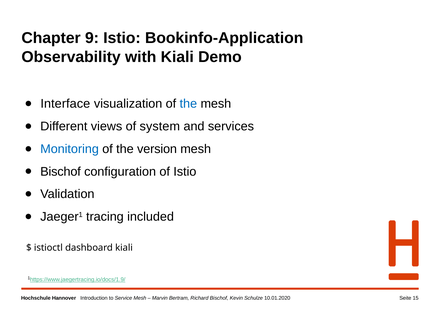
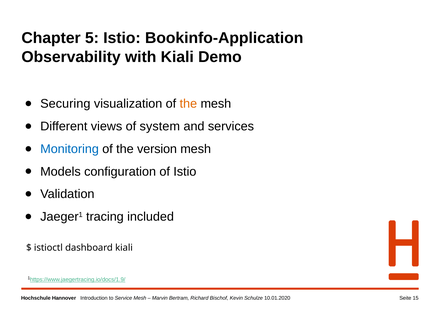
9: 9 -> 5
Interface: Interface -> Securing
the at (188, 104) colour: blue -> orange
Bischof at (61, 172): Bischof -> Models
